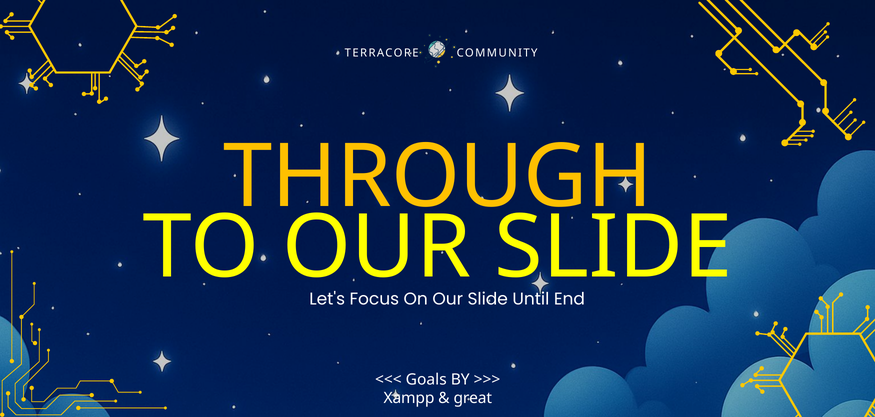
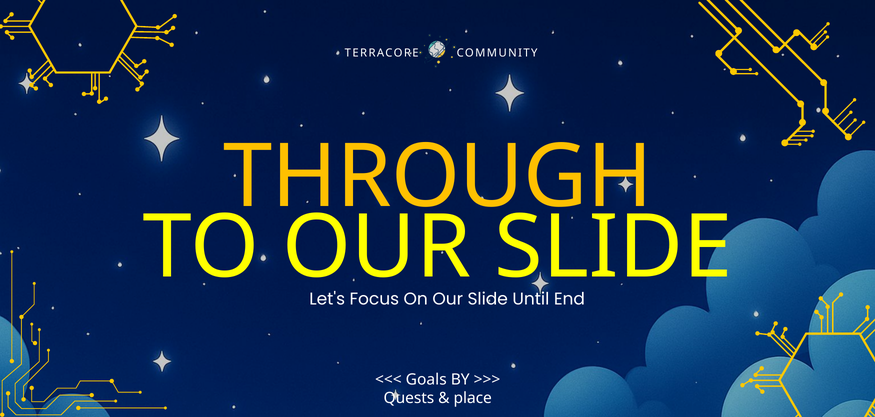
Xampp: Xampp -> Quests
great: great -> place
